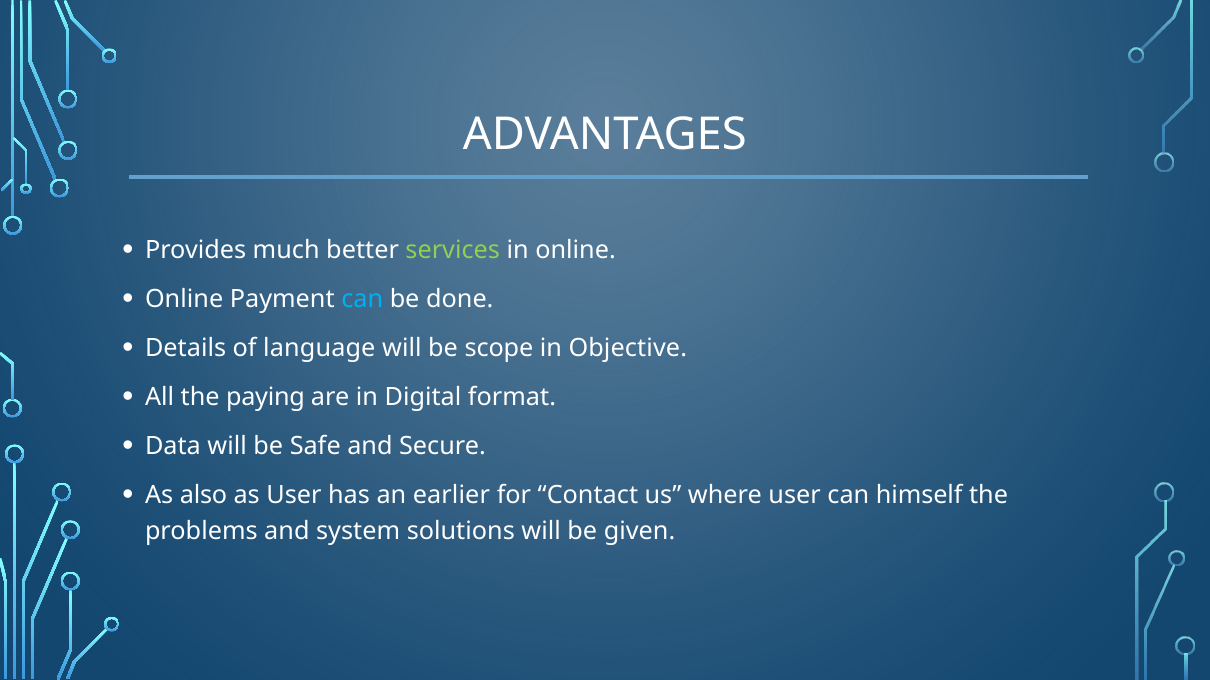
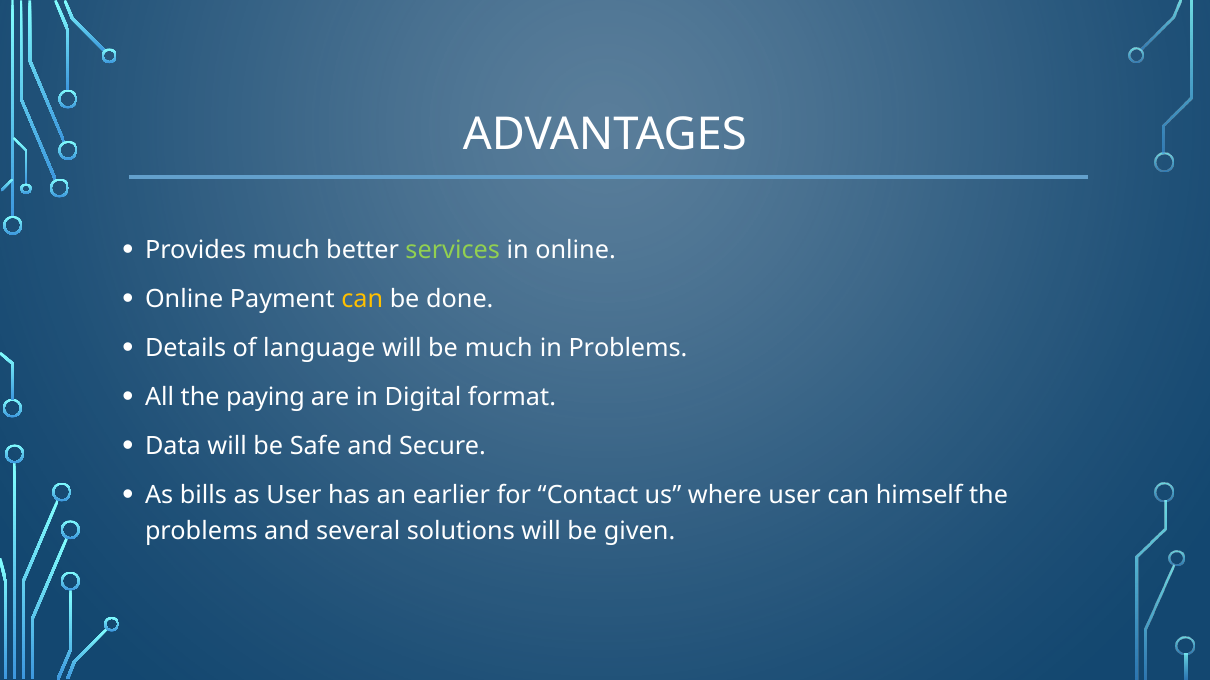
can at (362, 300) colour: light blue -> yellow
be scope: scope -> much
in Objective: Objective -> Problems
also: also -> bills
system: system -> several
